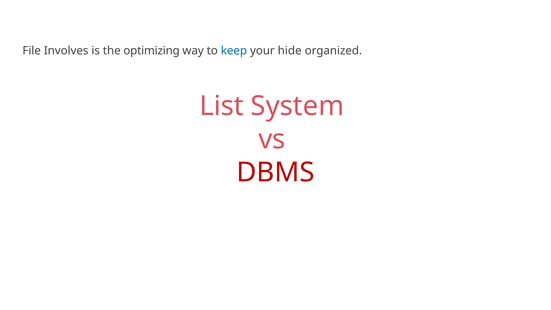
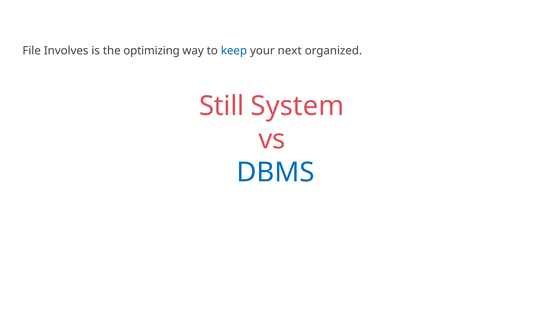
hide: hide -> next
List: List -> Still
DBMS colour: red -> blue
